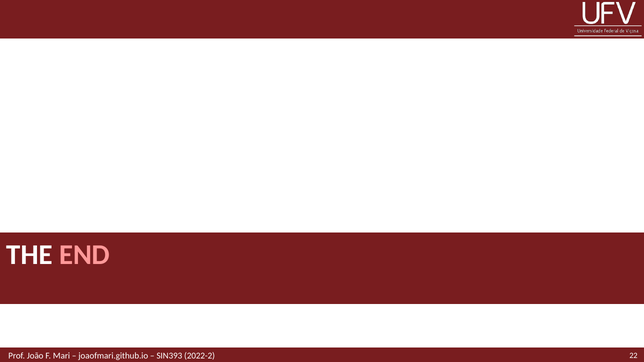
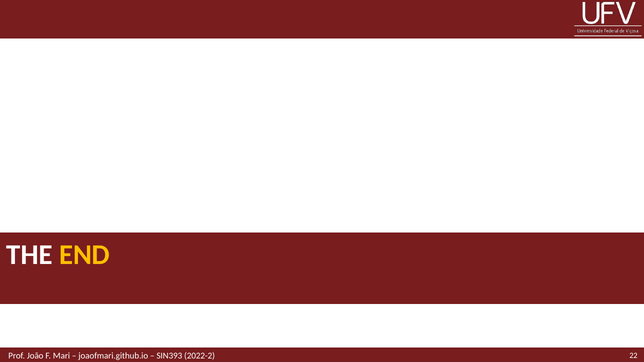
END colour: pink -> yellow
